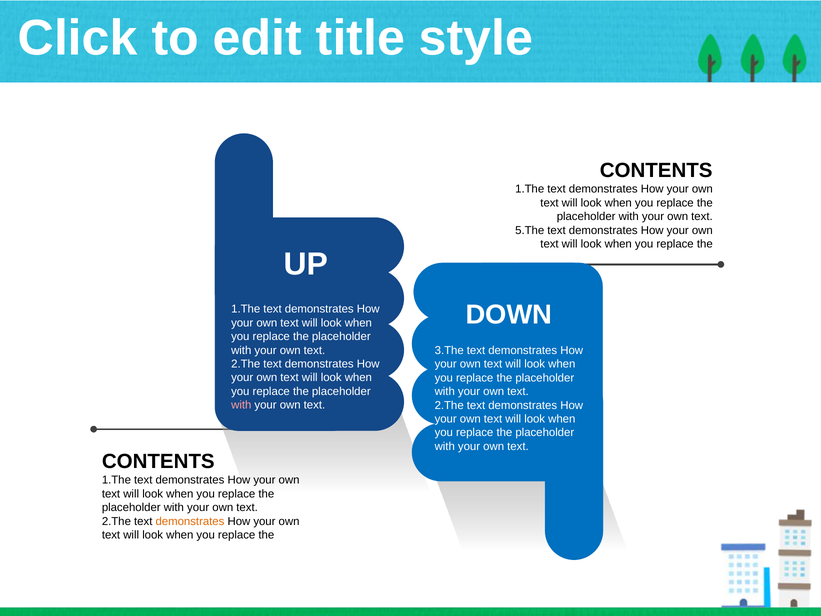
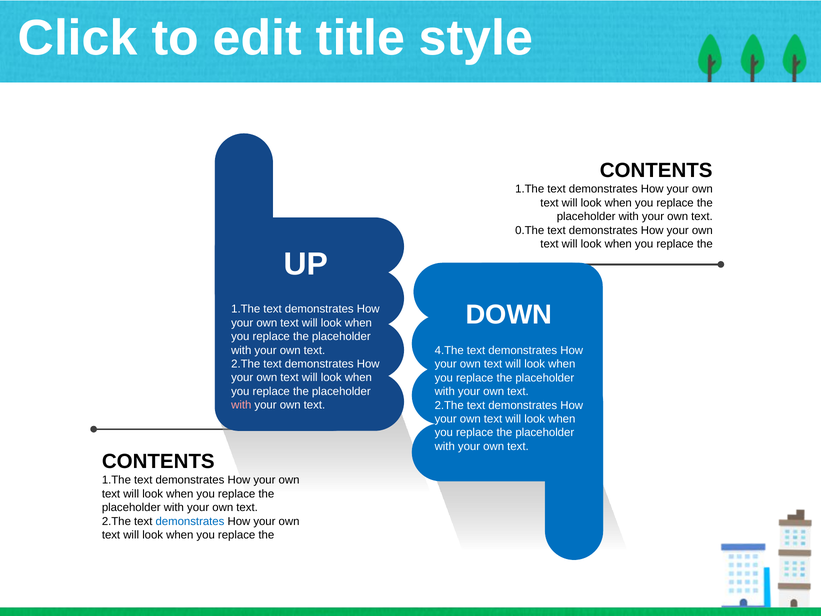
5.The: 5.The -> 0.The
3.The: 3.The -> 4.The
demonstrates at (190, 521) colour: orange -> blue
